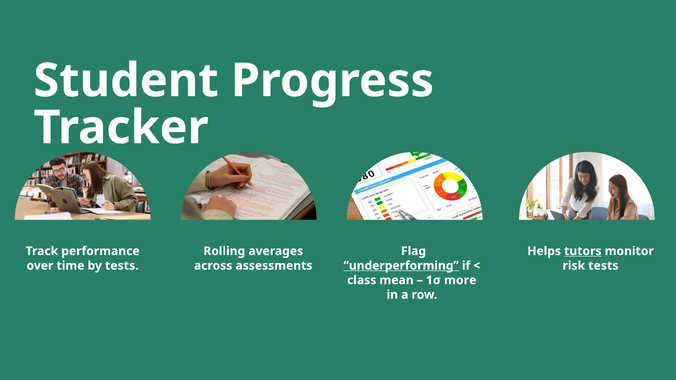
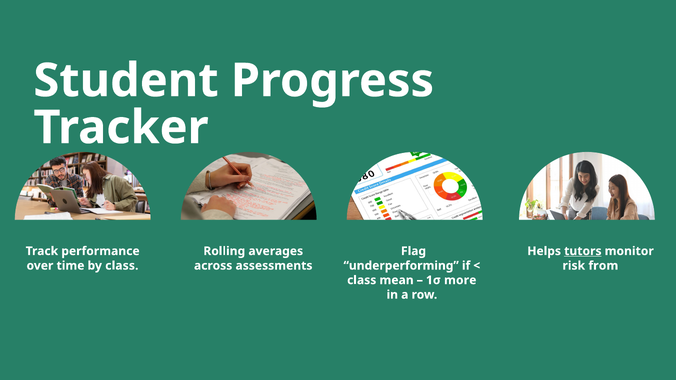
by tests: tests -> class
underperforming underline: present -> none
risk tests: tests -> from
